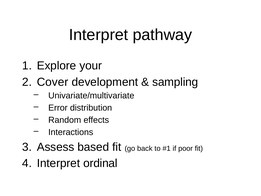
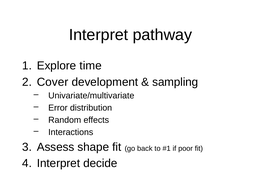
your: your -> time
based: based -> shape
ordinal: ordinal -> decide
